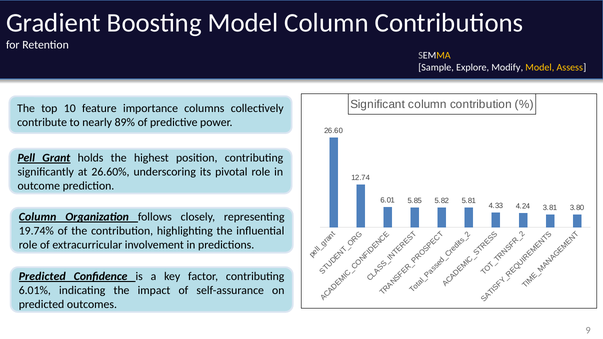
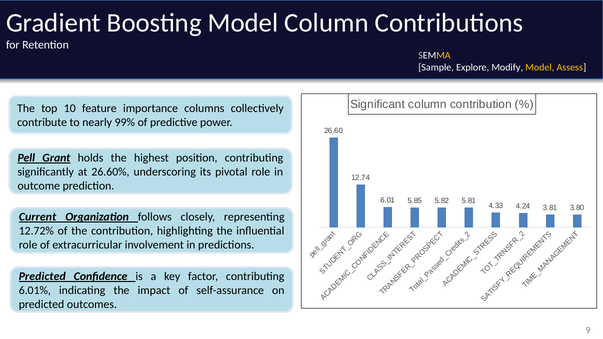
89%: 89% -> 99%
Column at (38, 217): Column -> Current
19.74%: 19.74% -> 12.72%
